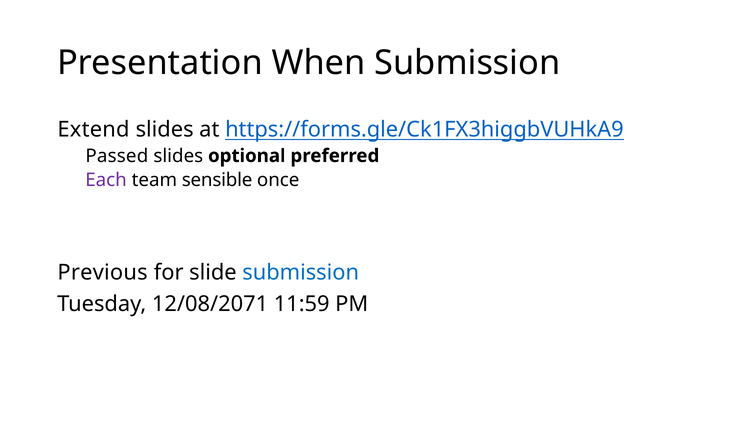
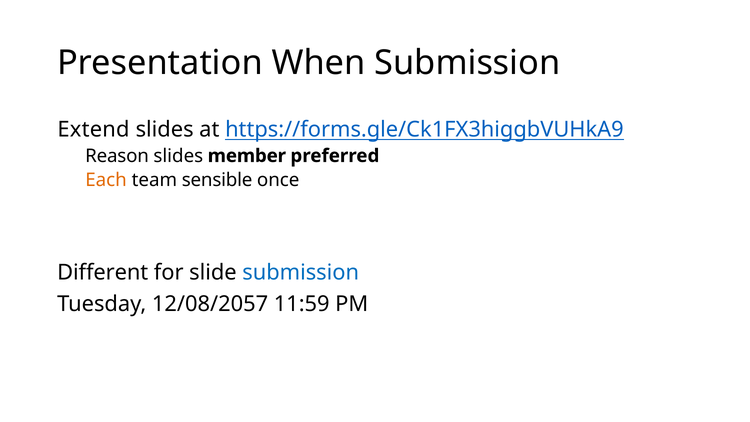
Passed: Passed -> Reason
optional: optional -> member
Each colour: purple -> orange
Previous: Previous -> Different
12/08/2071: 12/08/2071 -> 12/08/2057
